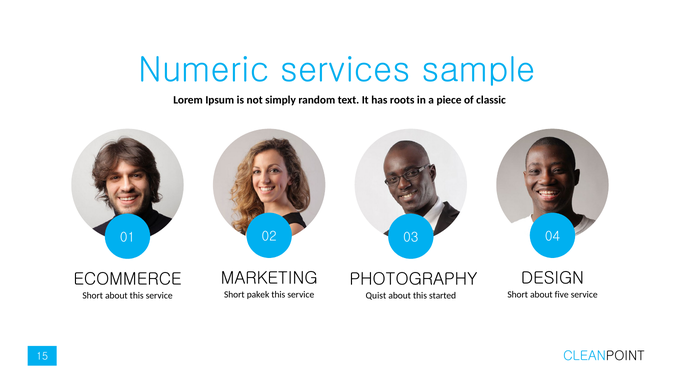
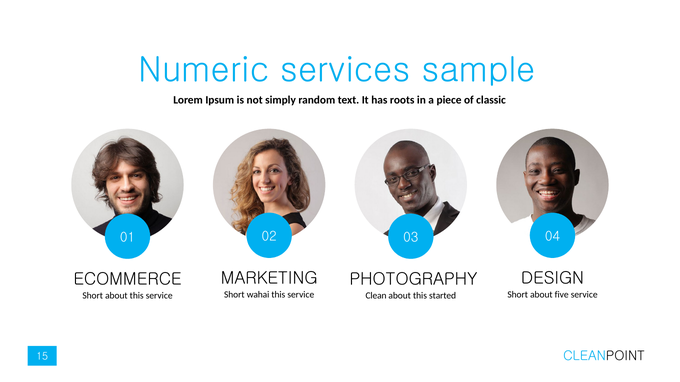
pakek: pakek -> wahai
Quist: Quist -> Clean
